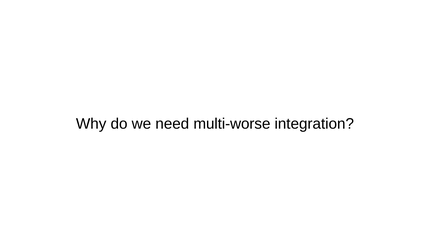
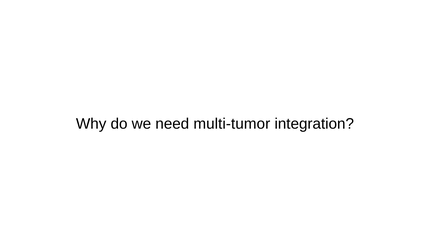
multi-worse: multi-worse -> multi-tumor
